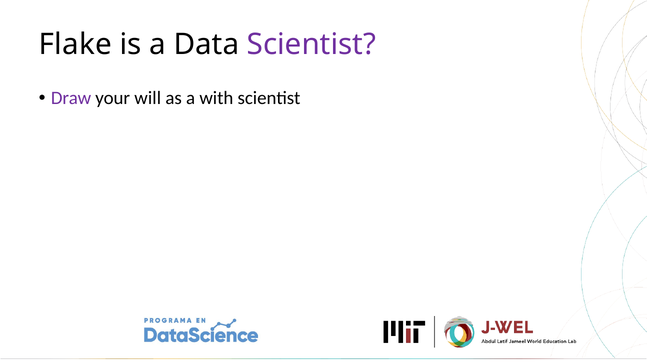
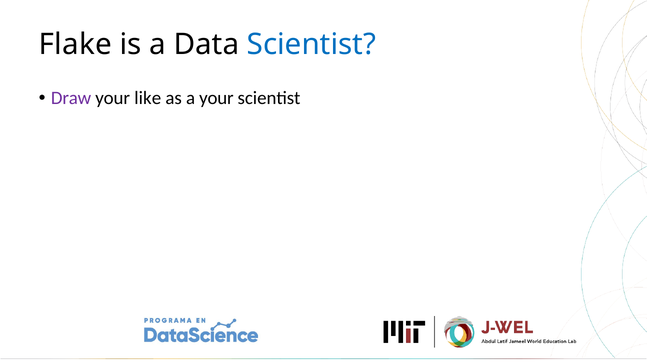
Scientist at (311, 45) colour: purple -> blue
will: will -> like
a with: with -> your
